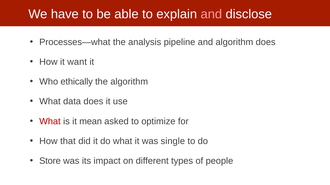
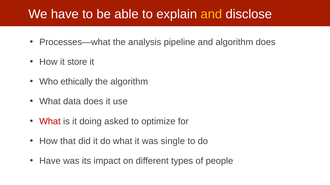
and at (211, 14) colour: pink -> yellow
want: want -> store
mean: mean -> doing
Store at (50, 161): Store -> Have
